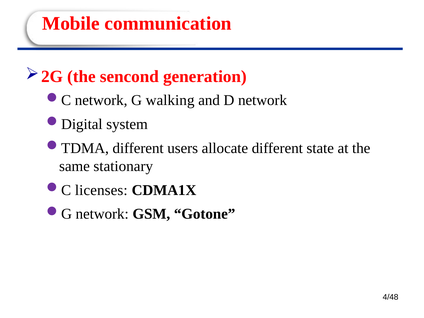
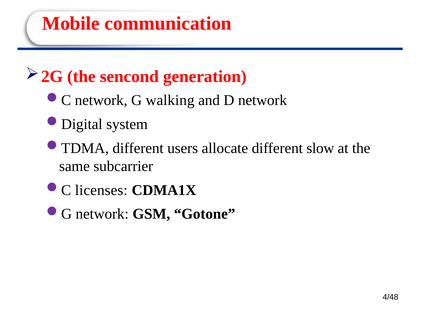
state: state -> slow
stationary: stationary -> subcarrier
